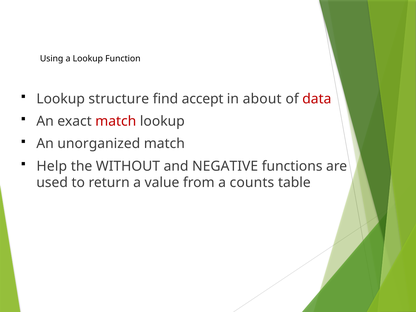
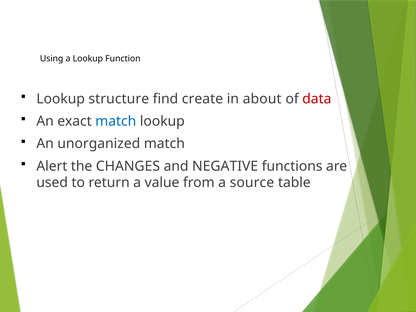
accept: accept -> create
match at (116, 121) colour: red -> blue
Help: Help -> Alert
WITHOUT: WITHOUT -> CHANGES
counts: counts -> source
